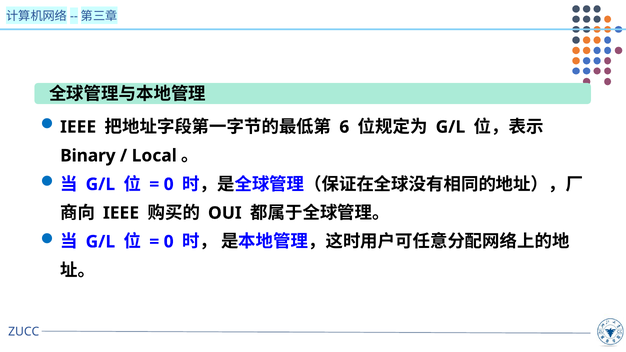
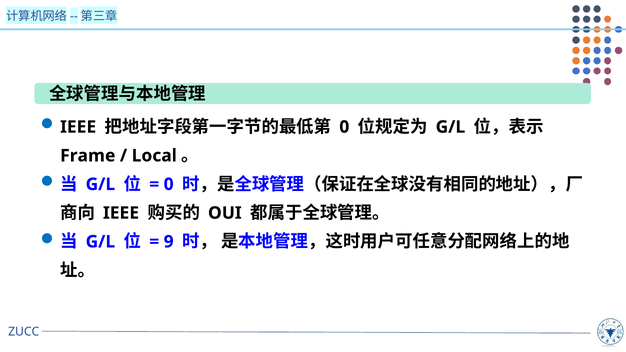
6 at (344, 127): 6 -> 0
Binary: Binary -> Frame
0 at (169, 242): 0 -> 9
